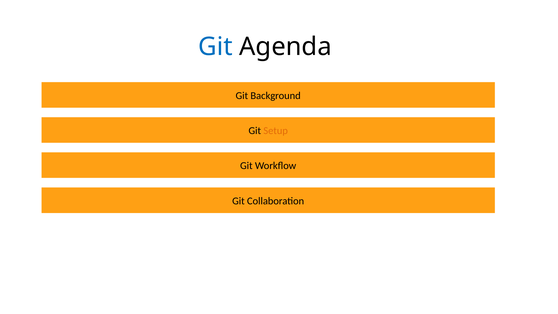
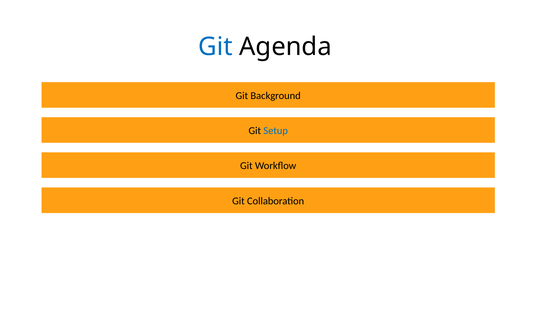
Setup colour: orange -> blue
